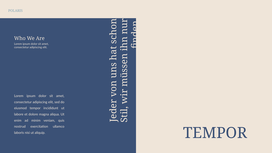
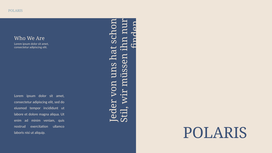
TEMPOR at (215, 133): TEMPOR -> POLARIS
